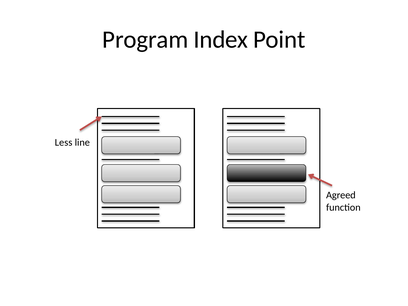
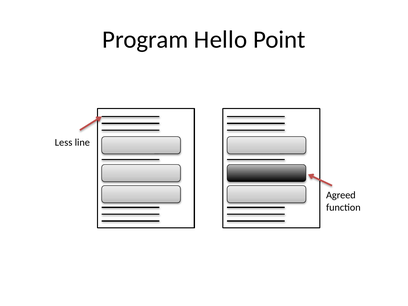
Index: Index -> Hello
